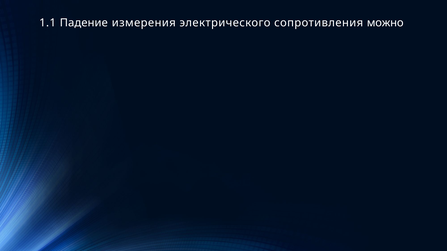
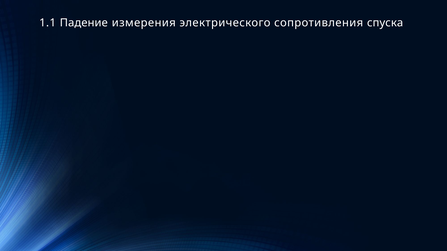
можно: можно -> спуска
